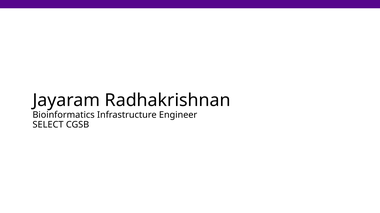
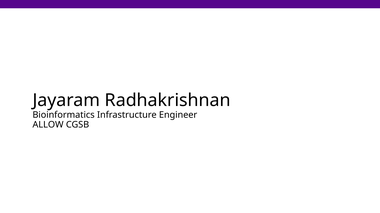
SELECT: SELECT -> ALLOW
